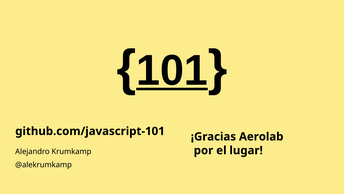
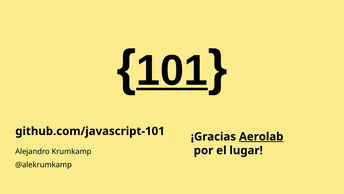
Aerolab underline: none -> present
